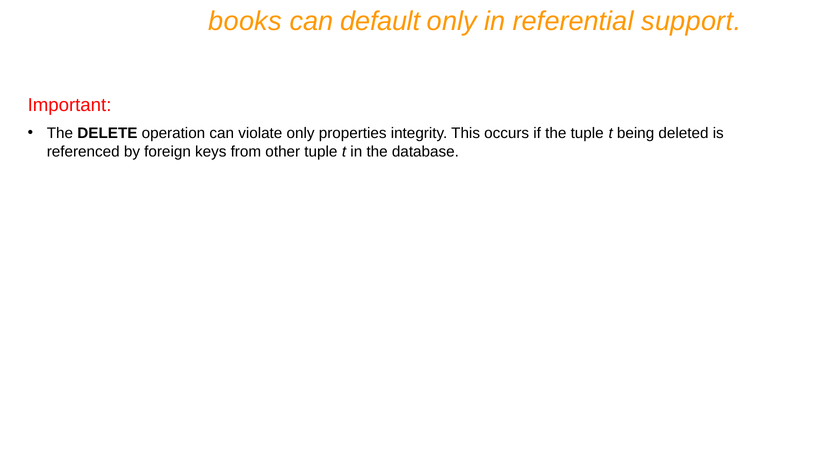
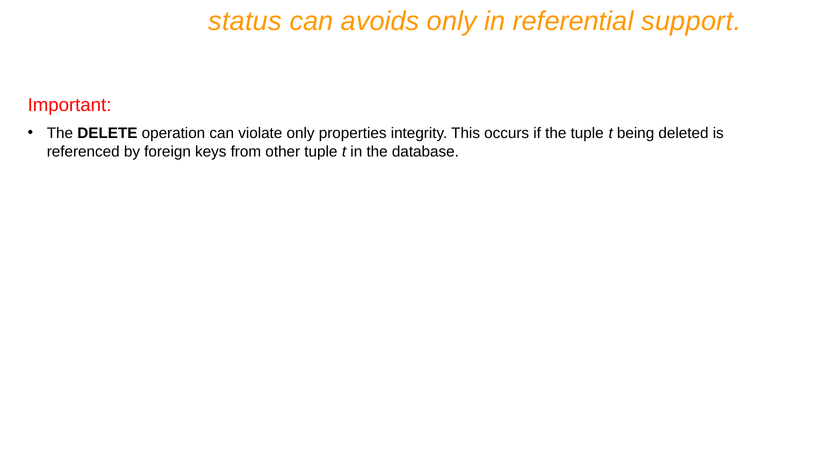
books: books -> status
default: default -> avoids
